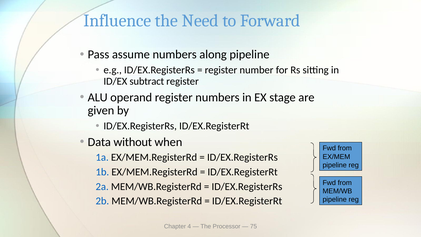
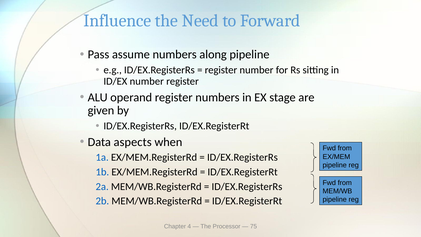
ID/EX subtract: subtract -> number
without: without -> aspects
